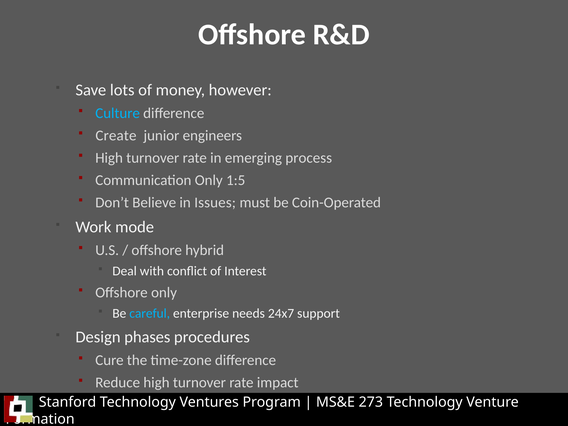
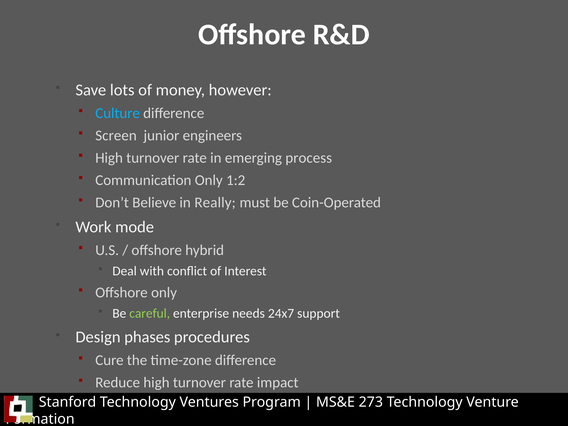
Create: Create -> Screen
1:5: 1:5 -> 1:2
Issues: Issues -> Really
careful colour: light blue -> light green
